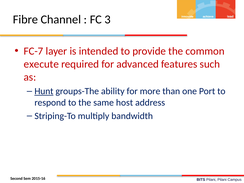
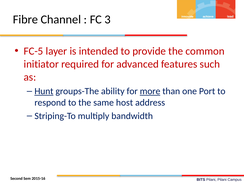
FC-7: FC-7 -> FC-5
execute: execute -> initiator
more underline: none -> present
